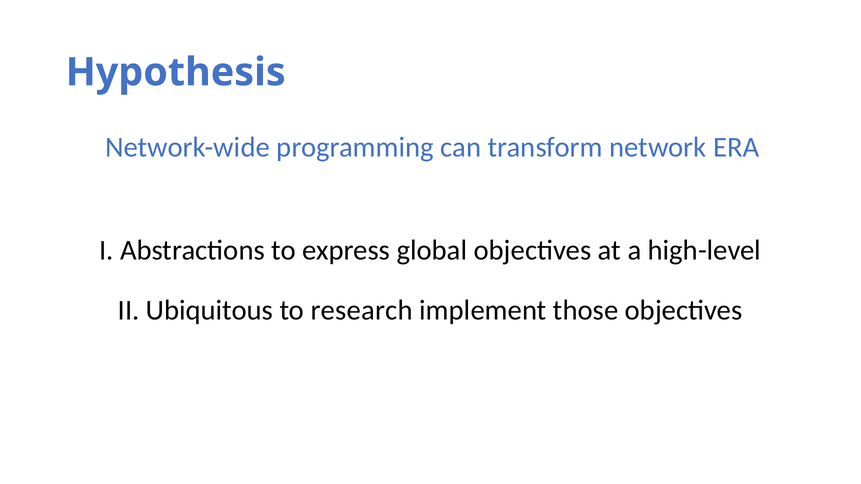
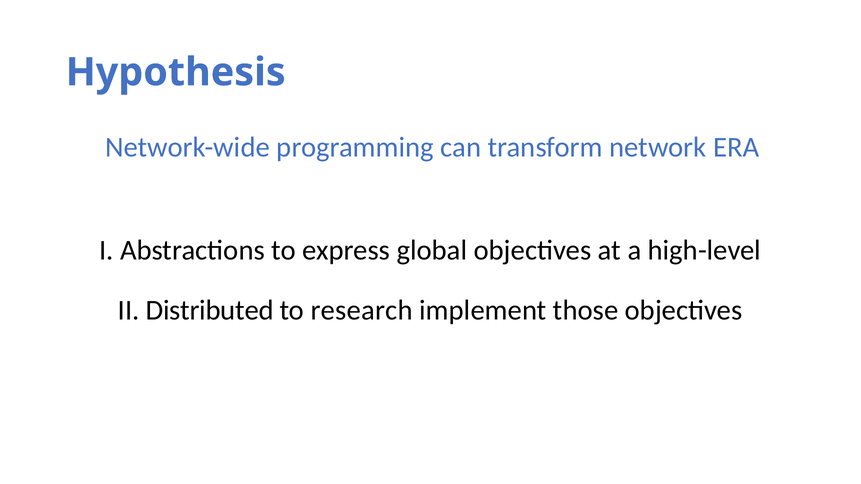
Ubiquitous: Ubiquitous -> Distributed
